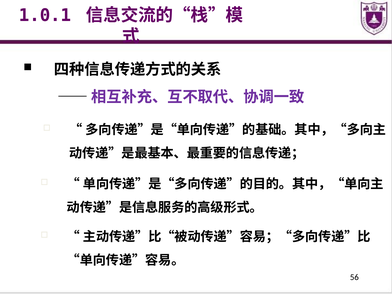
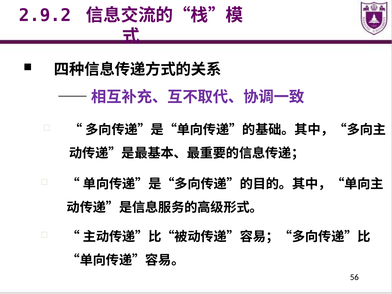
1.0.1: 1.0.1 -> 2.9.2
